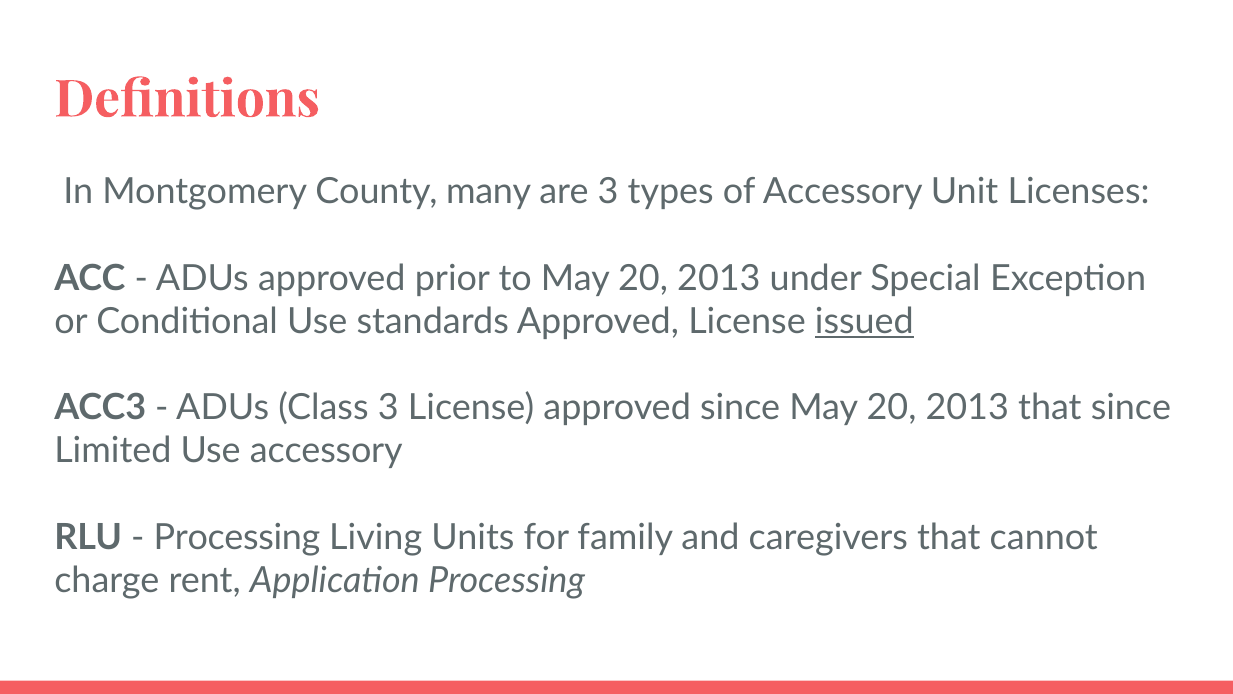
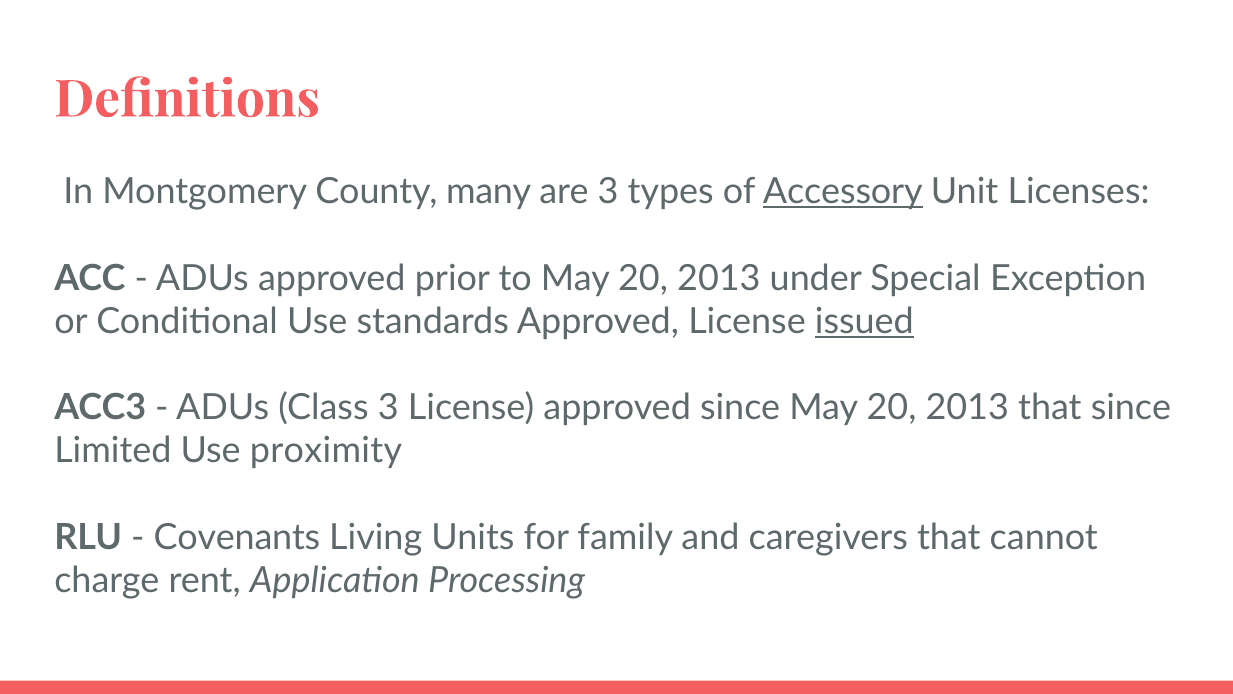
Accessory at (843, 192) underline: none -> present
Use accessory: accessory -> proximity
Processing at (237, 537): Processing -> Covenants
